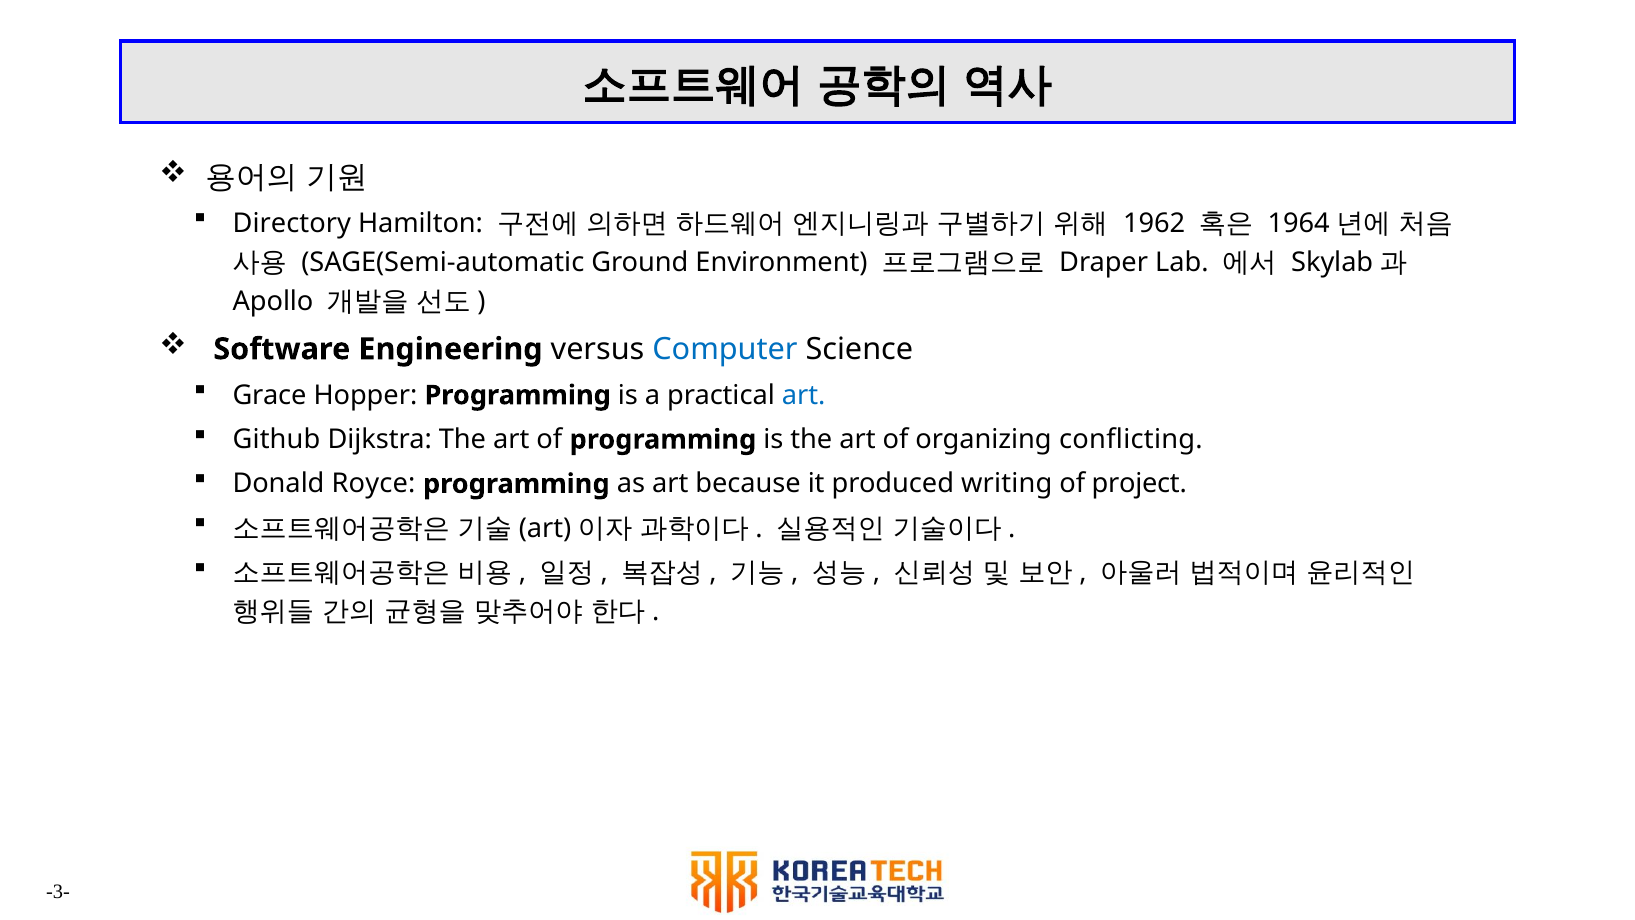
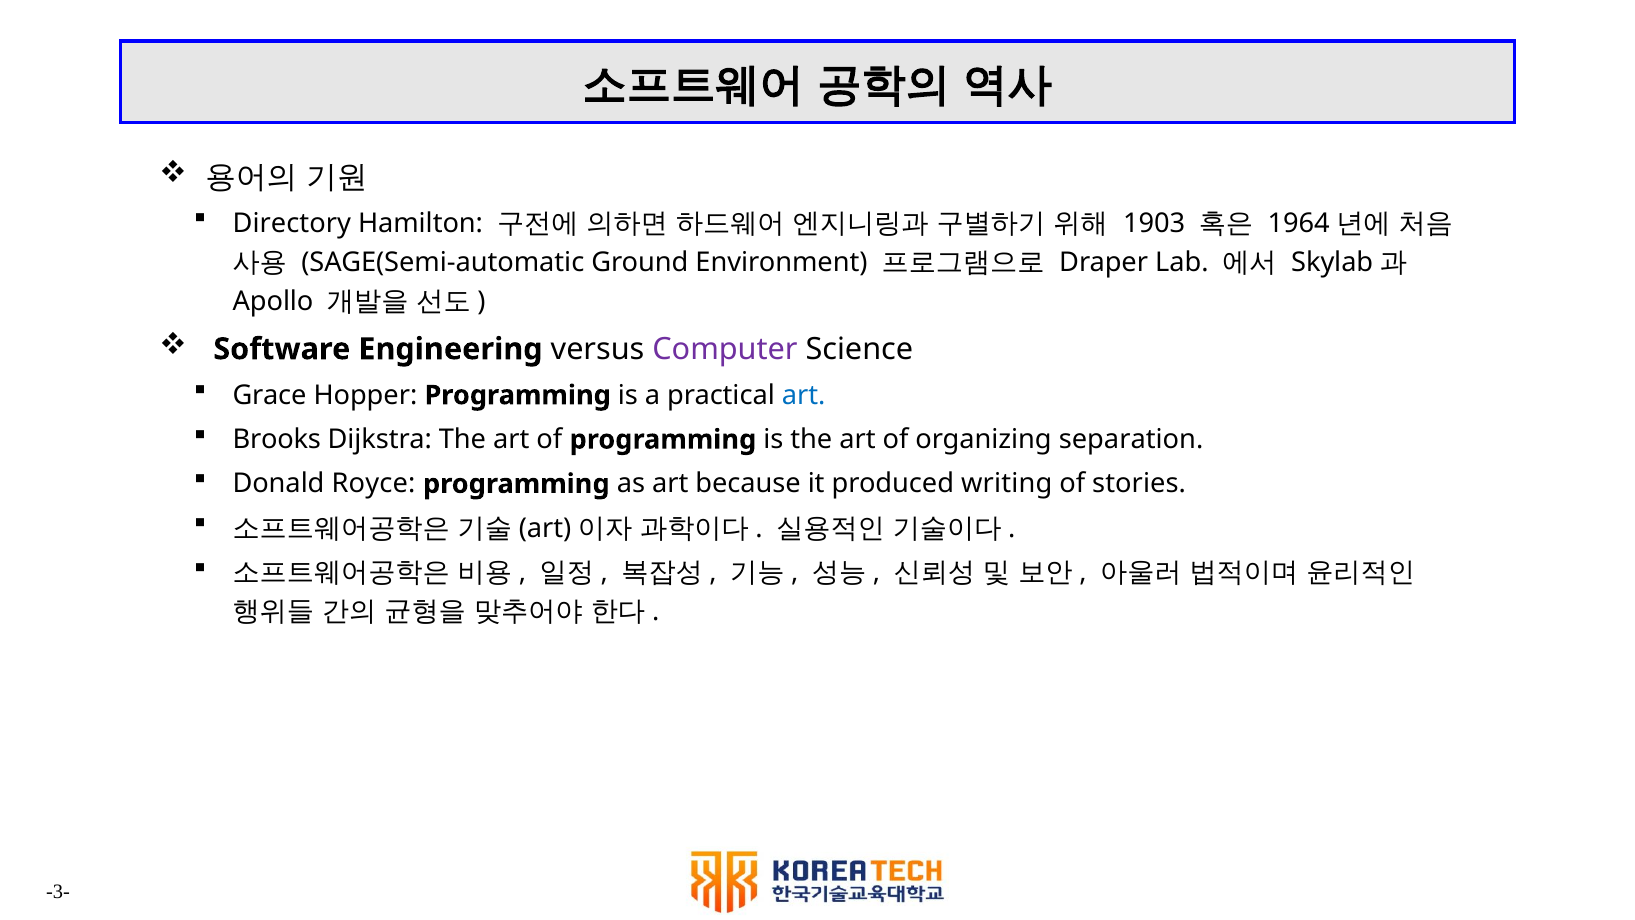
1962: 1962 -> 1903
Computer colour: blue -> purple
Github: Github -> Brooks
conflicting: conflicting -> separation
project: project -> stories
